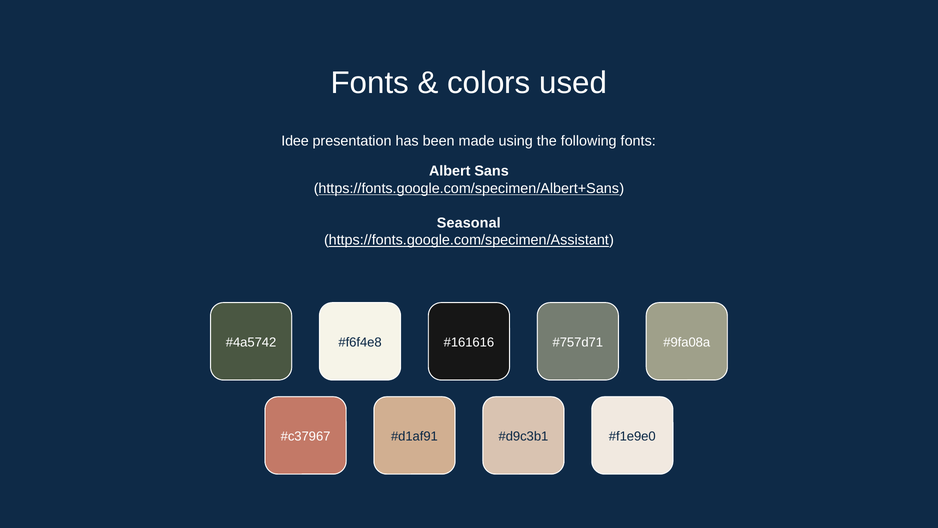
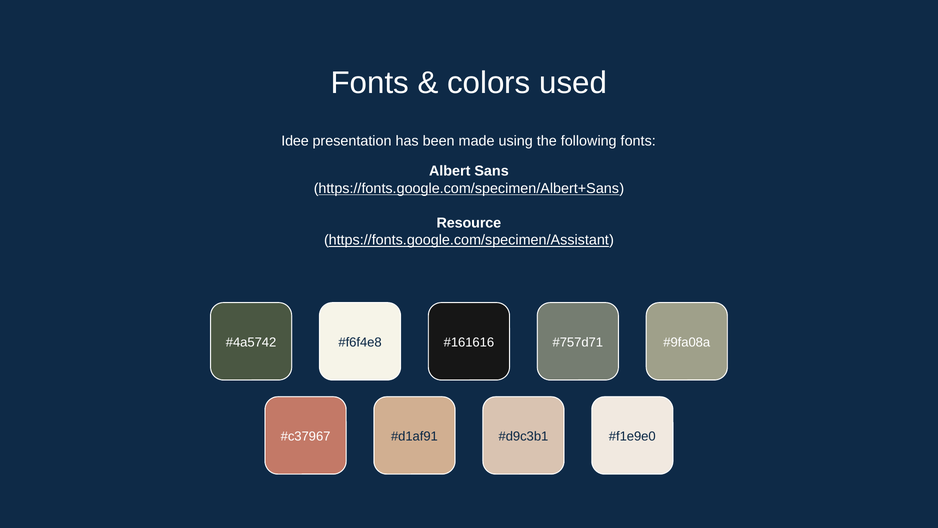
Seasonal: Seasonal -> Resource
